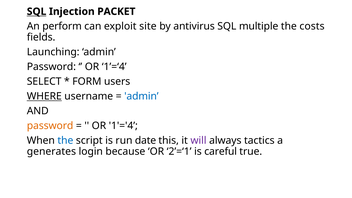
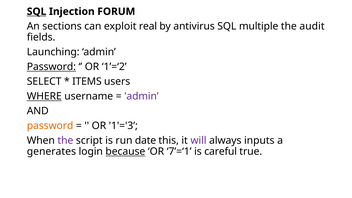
PACKET: PACKET -> FORUM
perform: perform -> sections
site: site -> real
costs: costs -> audit
Password at (51, 67) underline: none -> present
1’=‘4: 1’=‘4 -> 1’=‘2
FORM: FORM -> ITEMS
admin at (141, 96) colour: blue -> purple
1'='4: 1'='4 -> 1'='3
the at (65, 141) colour: blue -> purple
tactics: tactics -> inputs
because underline: none -> present
2’=‘1: 2’=‘1 -> 7’=‘1
